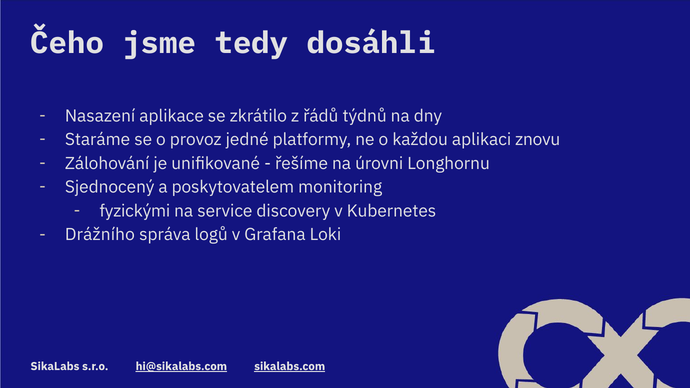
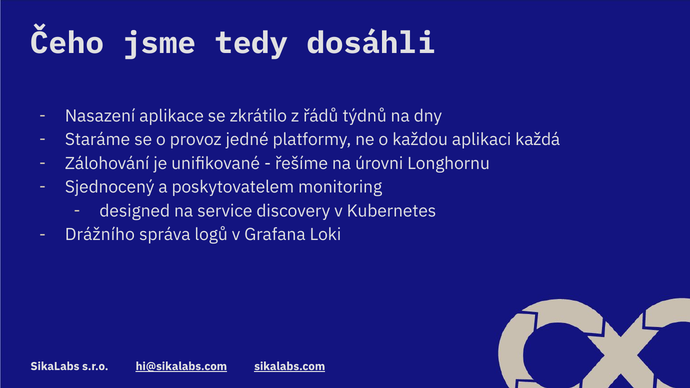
znovu: znovu -> každá
fyzickými: fyzickými -> designed
